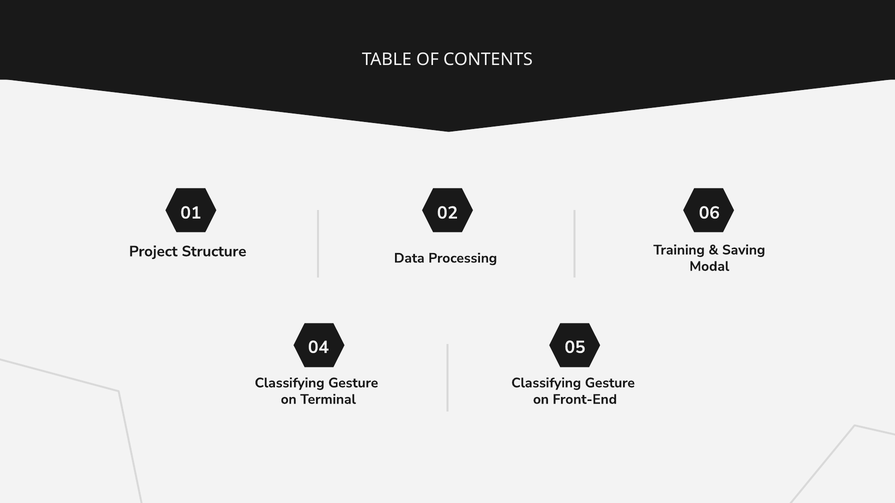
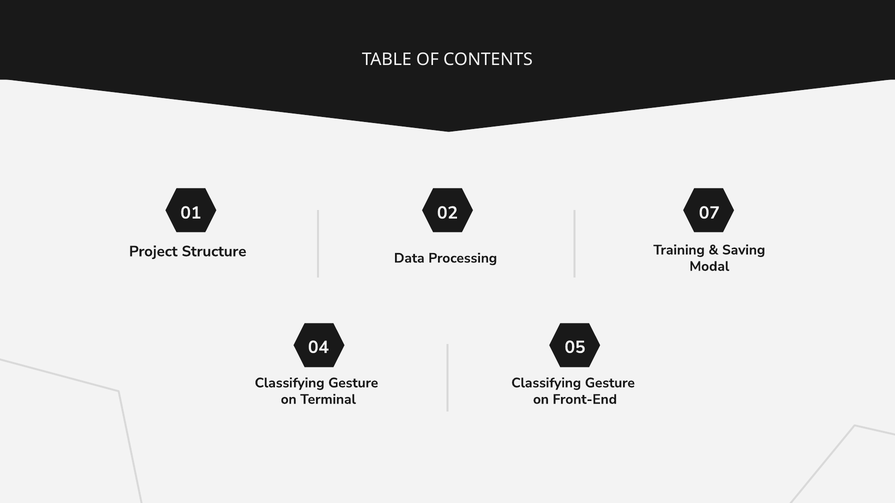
06: 06 -> 07
